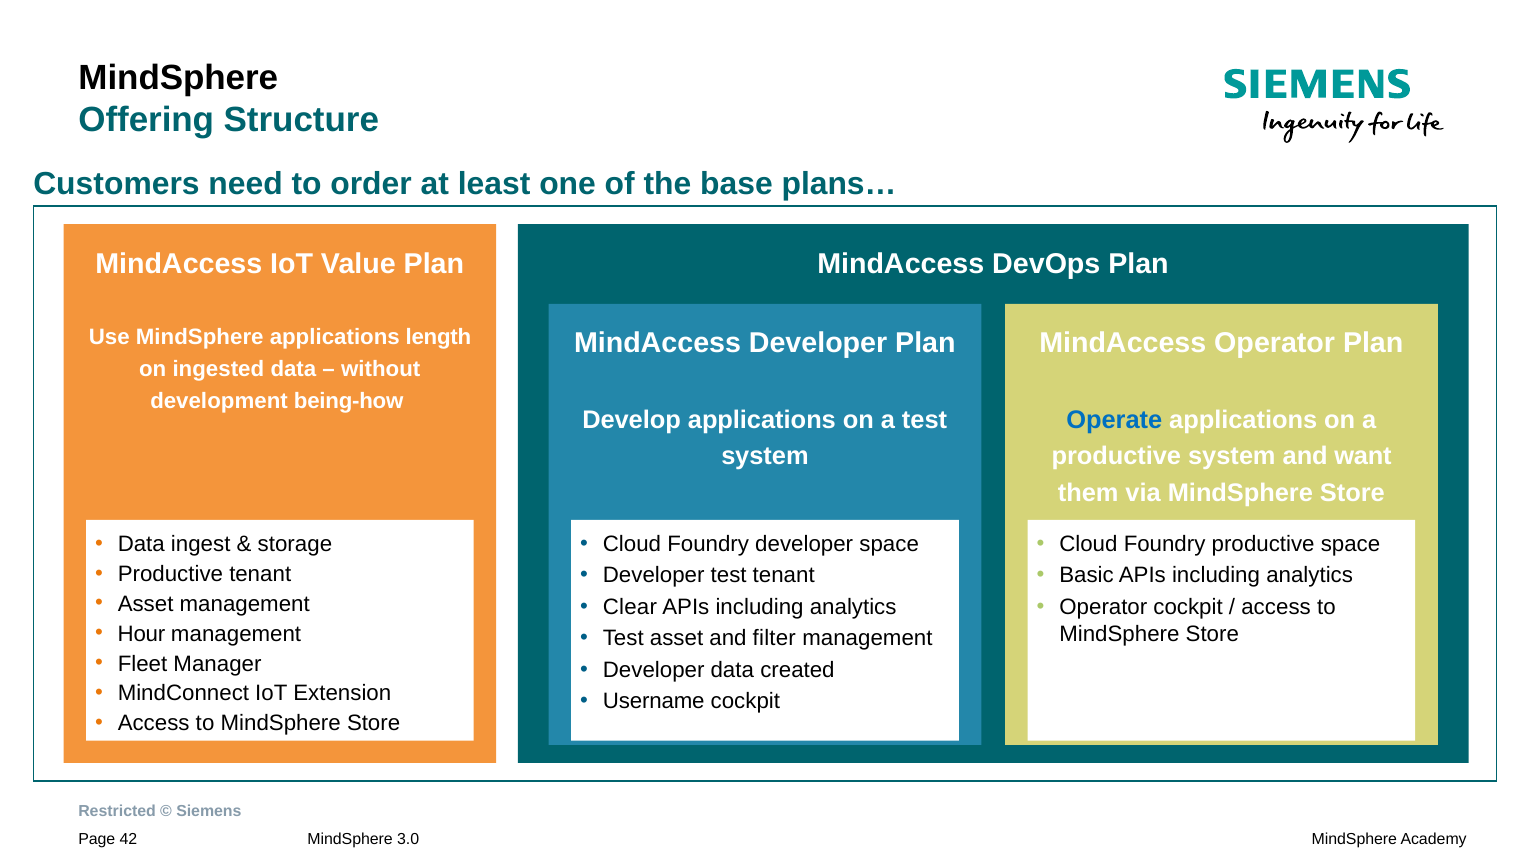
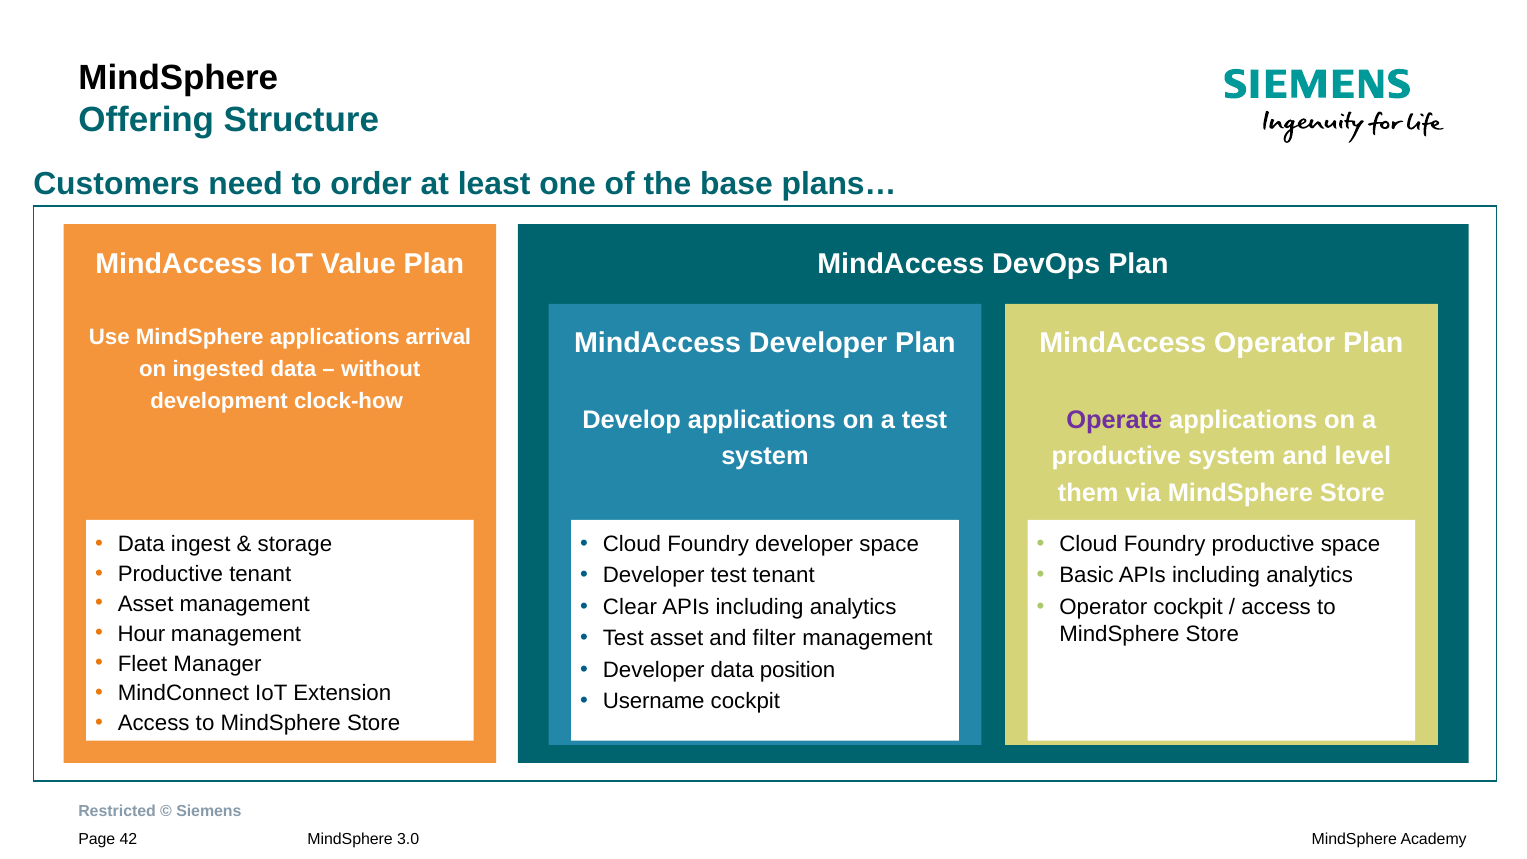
length: length -> arrival
being-how: being-how -> clock-how
Operate colour: blue -> purple
want: want -> level
created: created -> position
